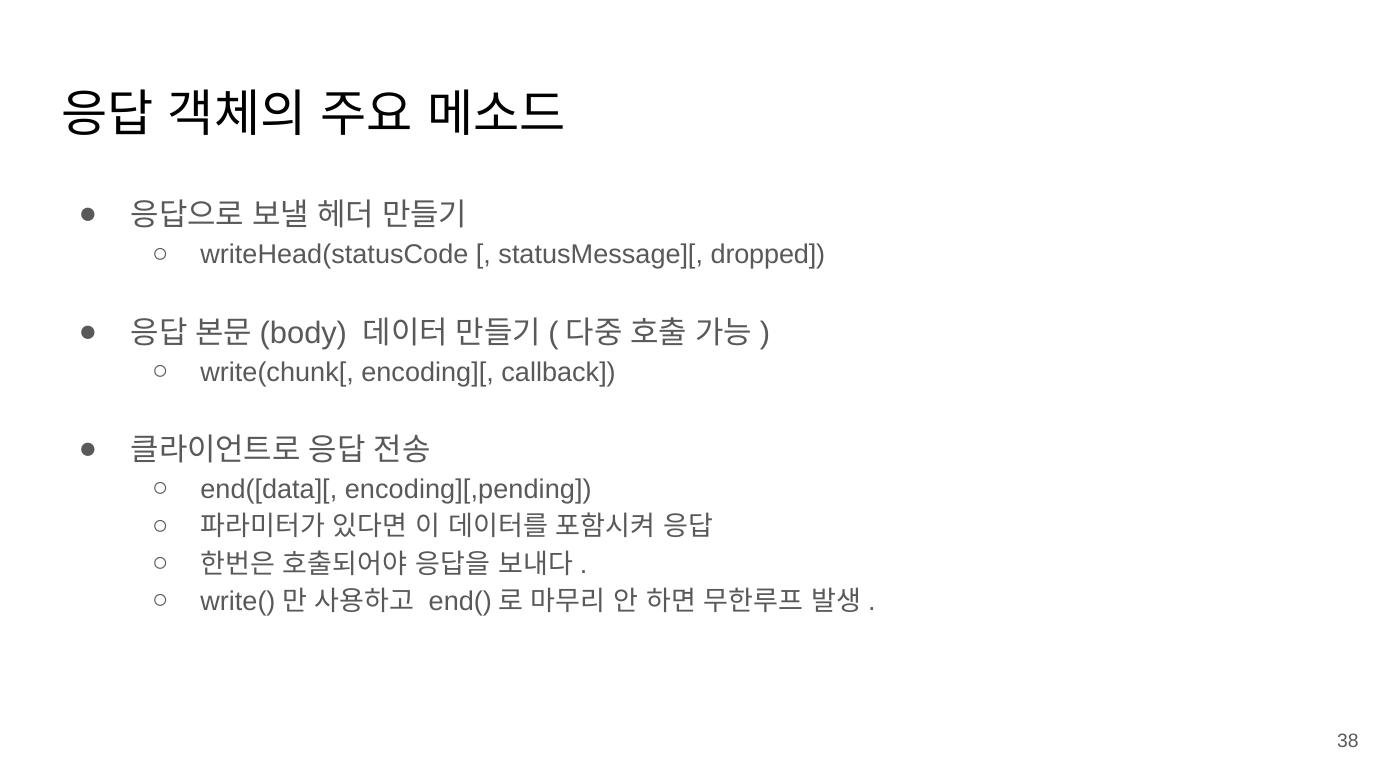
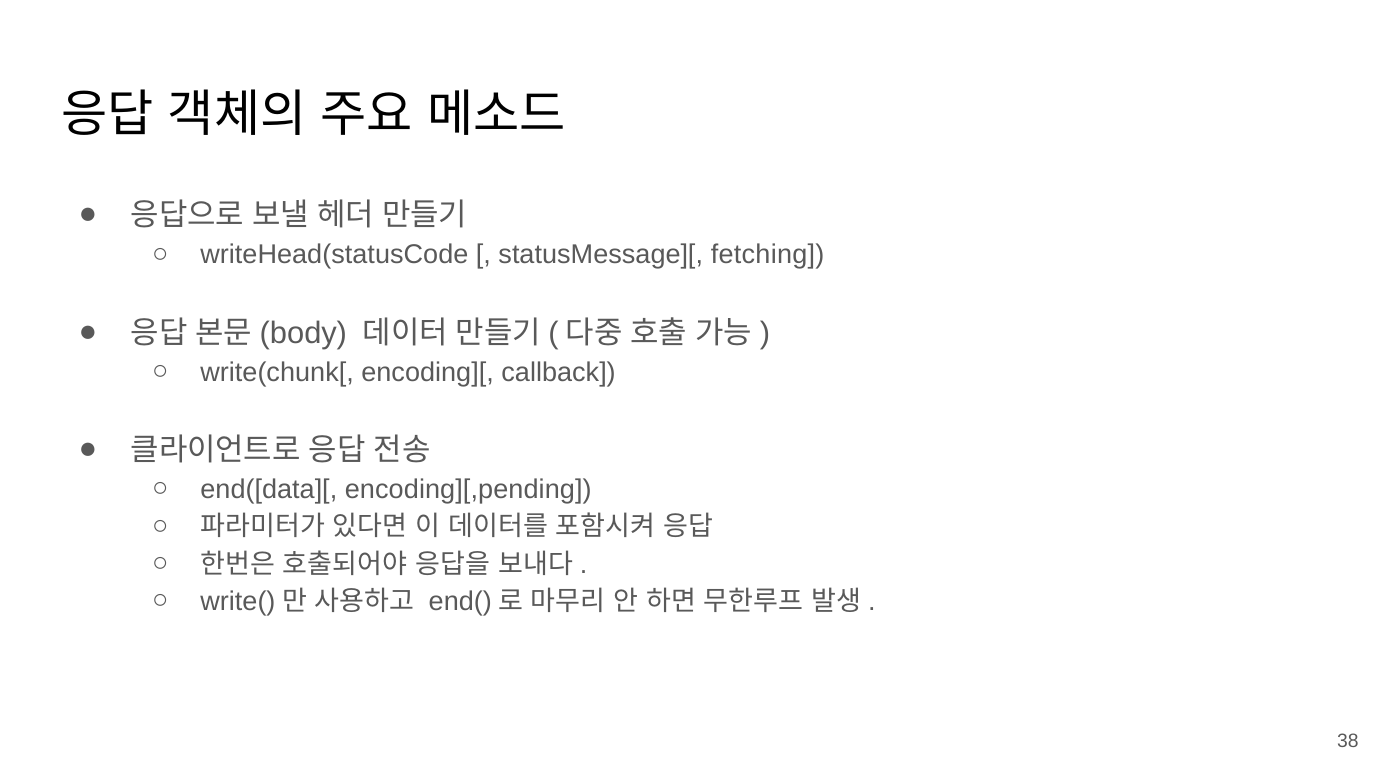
dropped: dropped -> fetching
